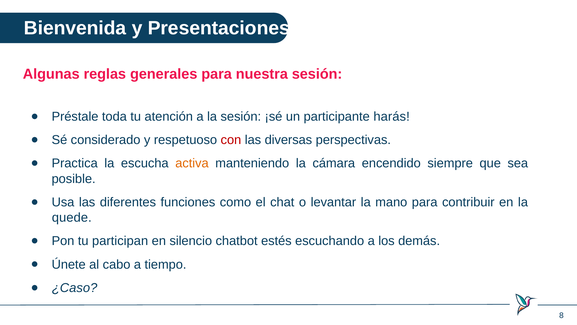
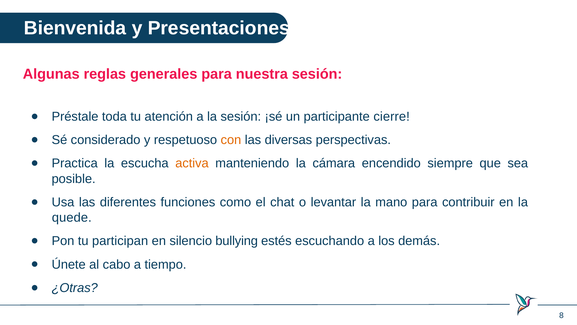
harás: harás -> cierre
con colour: red -> orange
chatbot: chatbot -> bullying
¿Caso: ¿Caso -> ¿Otras
